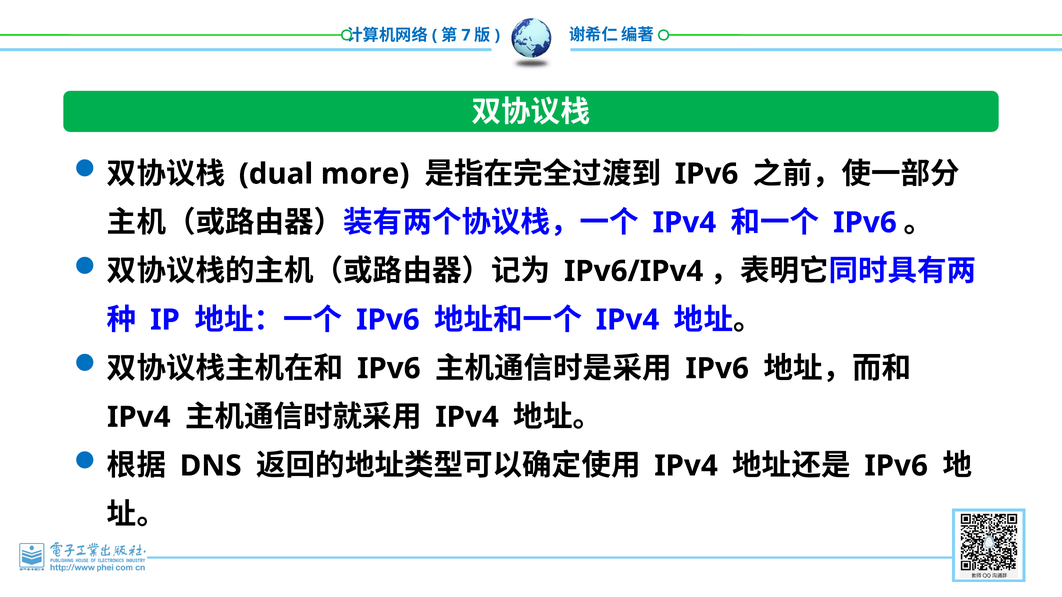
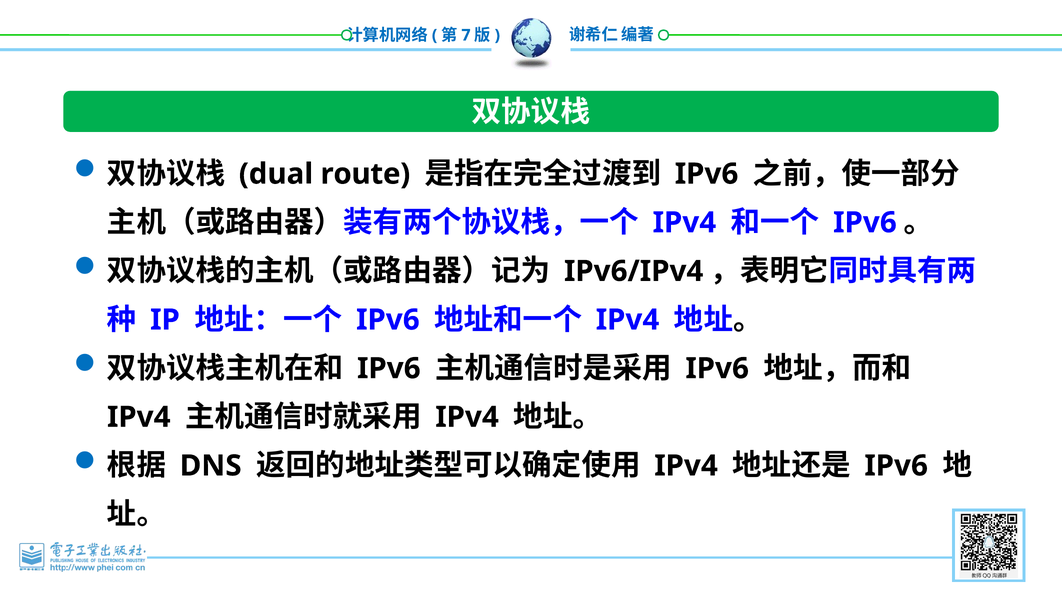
more: more -> route
